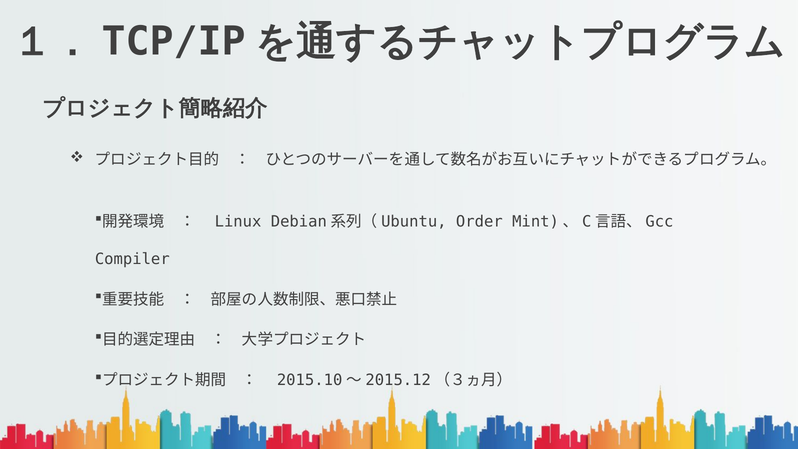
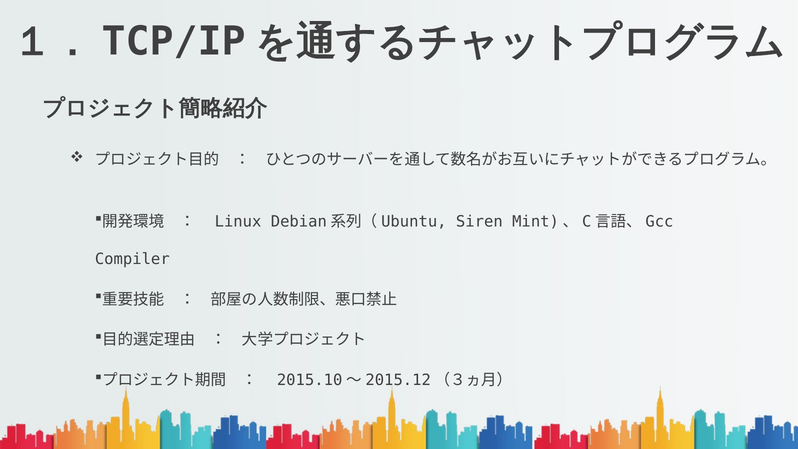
Order: Order -> Siren
